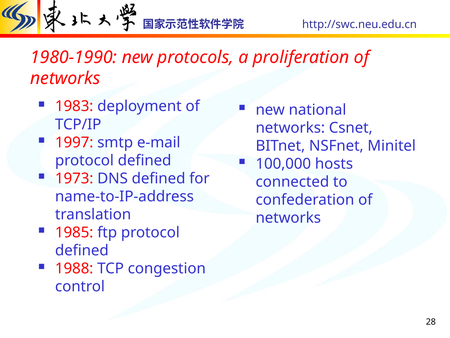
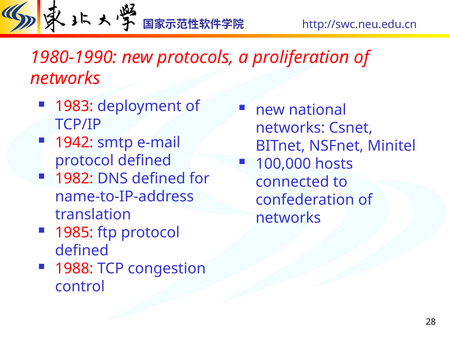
1997: 1997 -> 1942
1973: 1973 -> 1982
